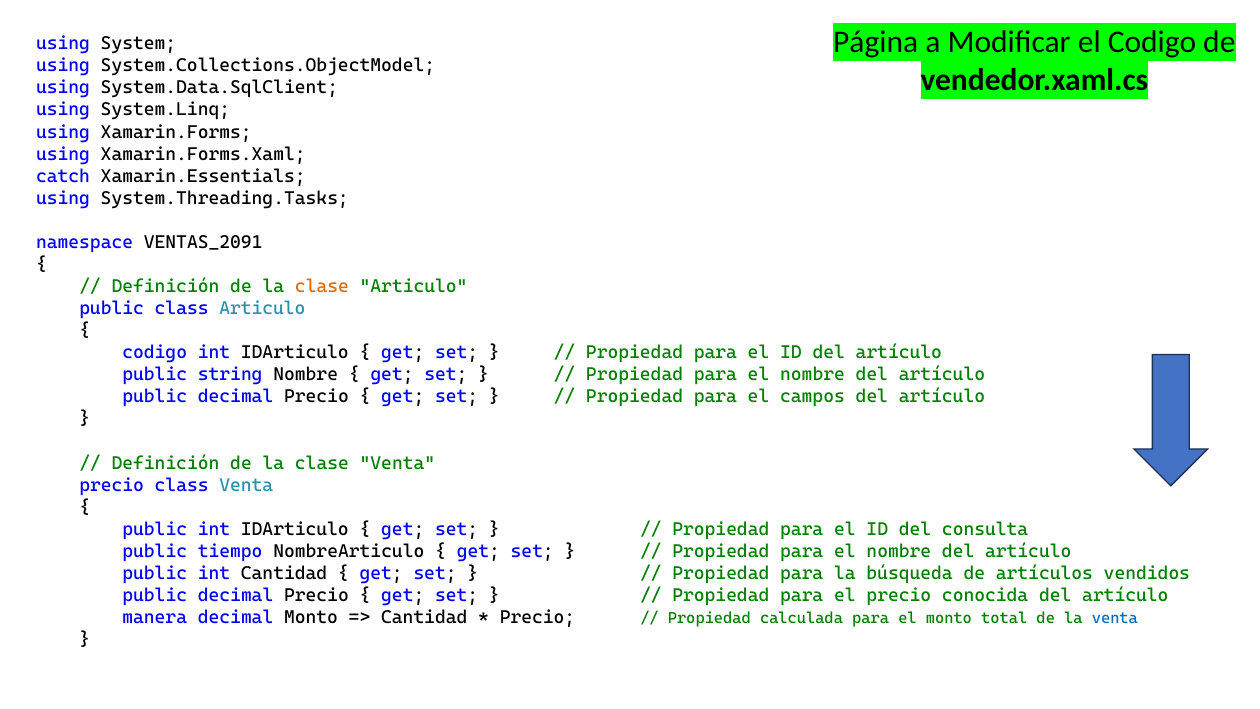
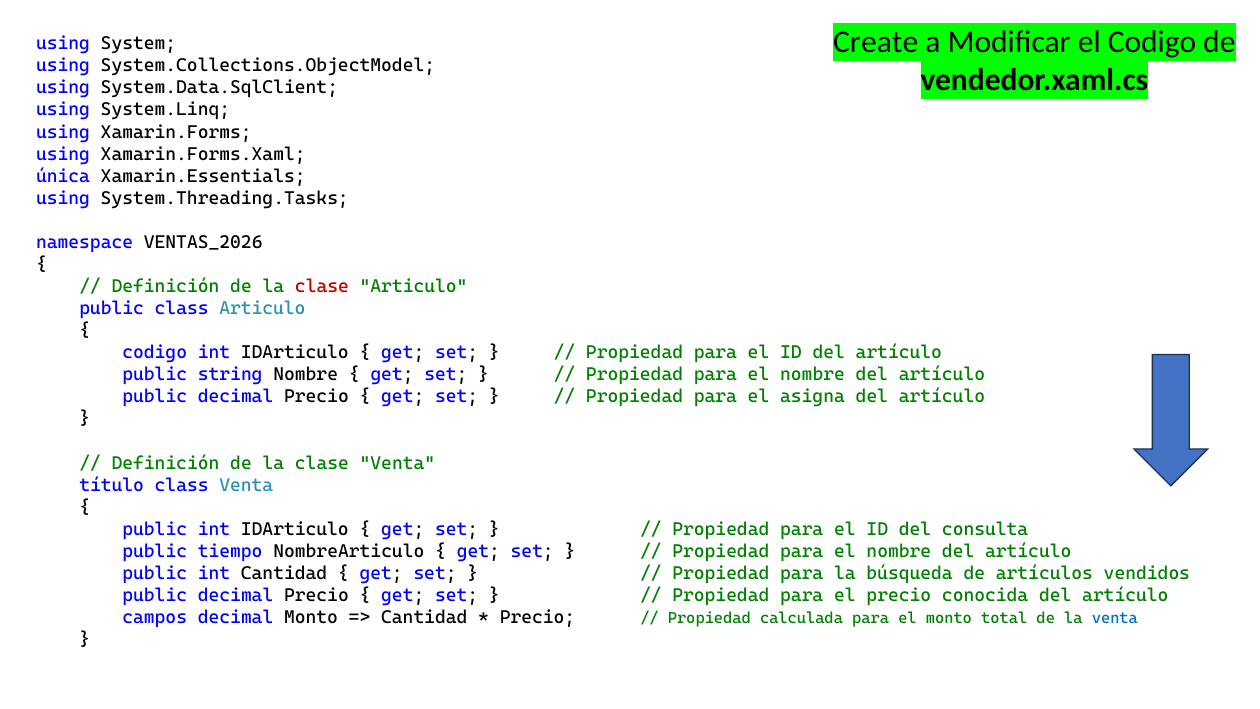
Página: Página -> Create
catch: catch -> única
VENTAS_2091: VENTAS_2091 -> VENTAS_2026
clase at (322, 286) colour: orange -> red
campos: campos -> asigna
precio at (112, 485): precio -> título
manera: manera -> campos
